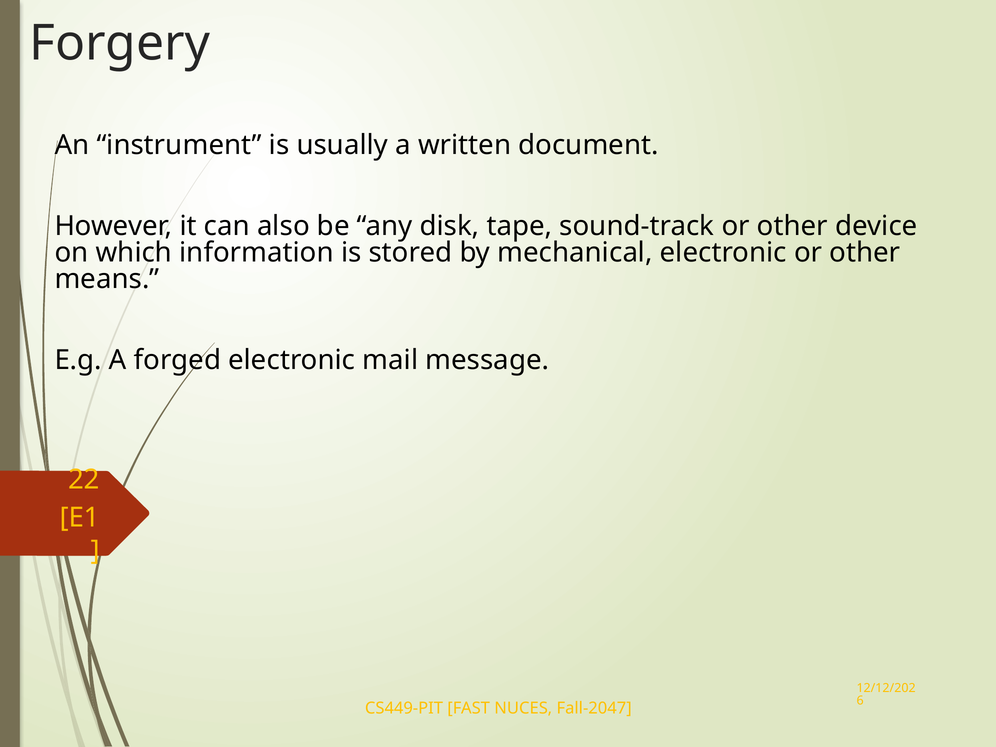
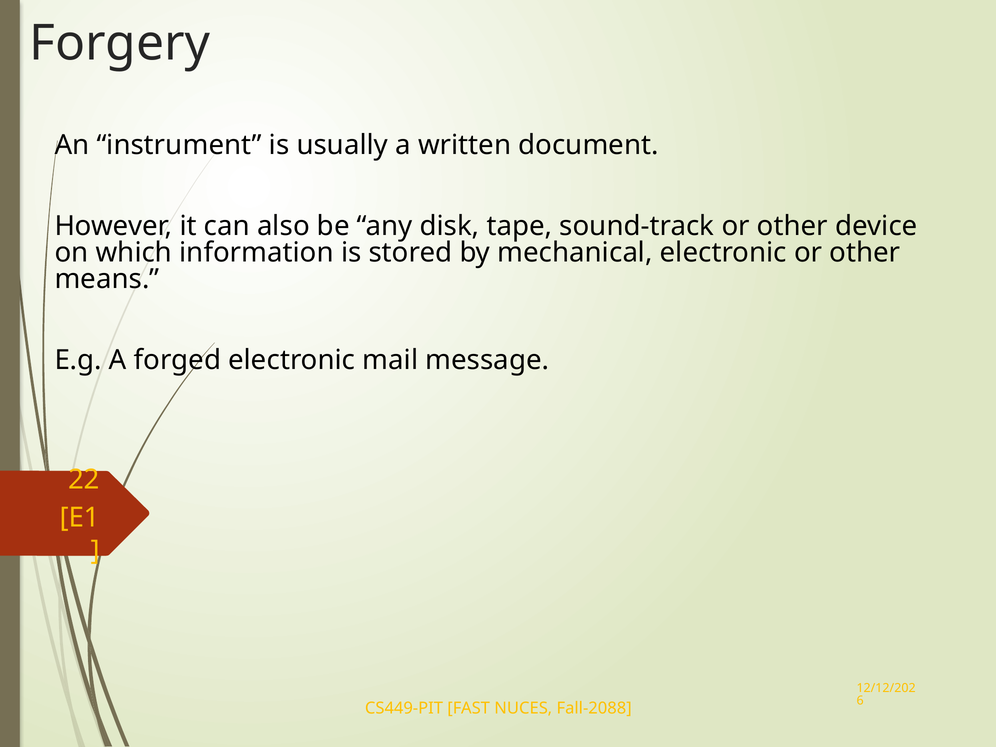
Fall-2047: Fall-2047 -> Fall-2088
